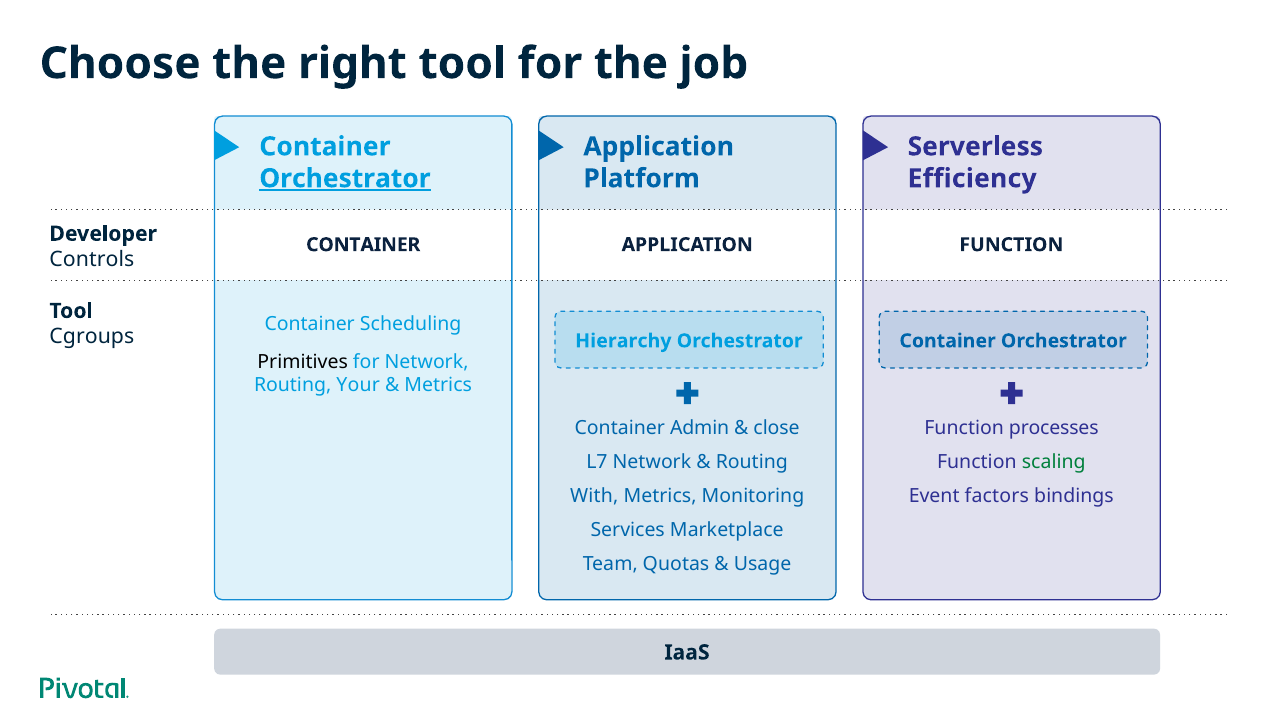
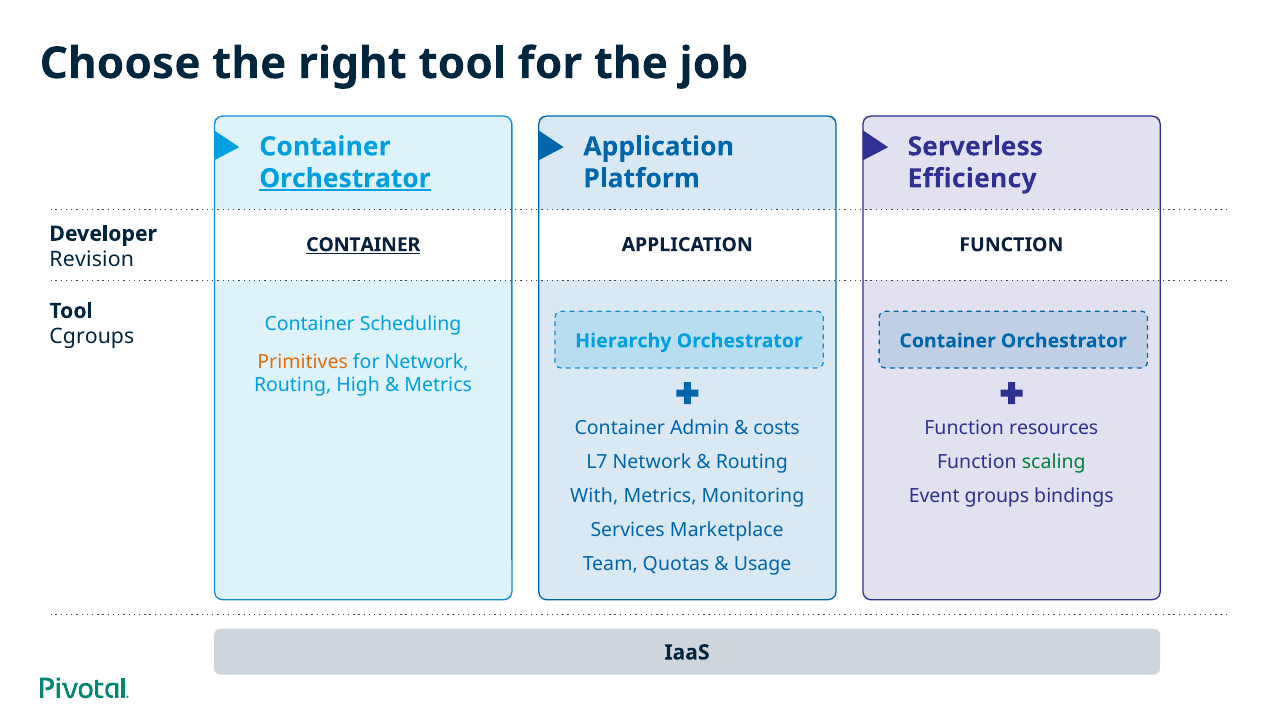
CONTAINER at (363, 245) underline: none -> present
Controls: Controls -> Revision
Primitives colour: black -> orange
Your: Your -> High
close: close -> costs
processes: processes -> resources
factors: factors -> groups
